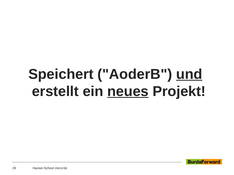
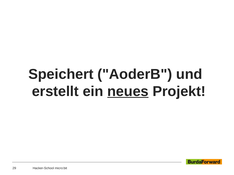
und underline: present -> none
